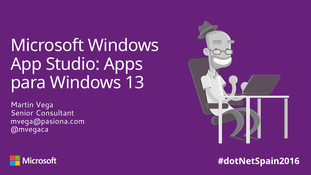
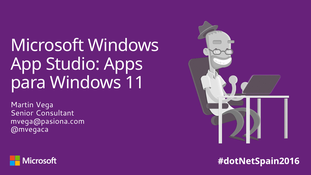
13: 13 -> 11
